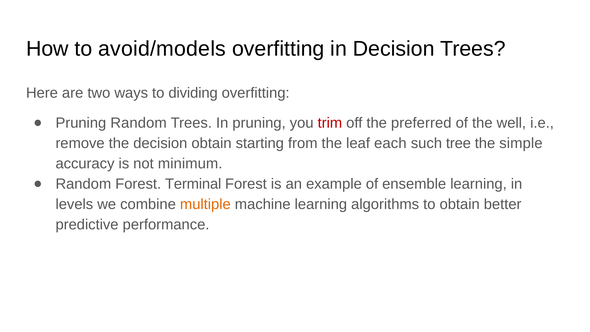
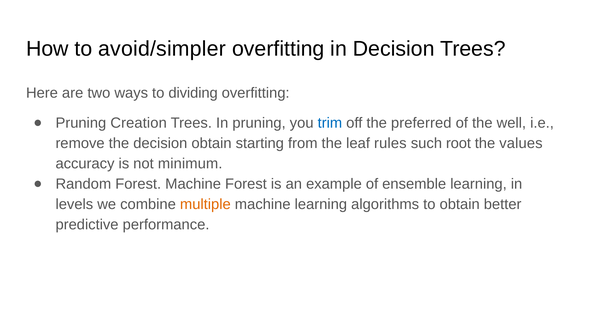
avoid/models: avoid/models -> avoid/simpler
Pruning Random: Random -> Creation
trim colour: red -> blue
each: each -> rules
tree: tree -> root
simple: simple -> values
Forest Terminal: Terminal -> Machine
